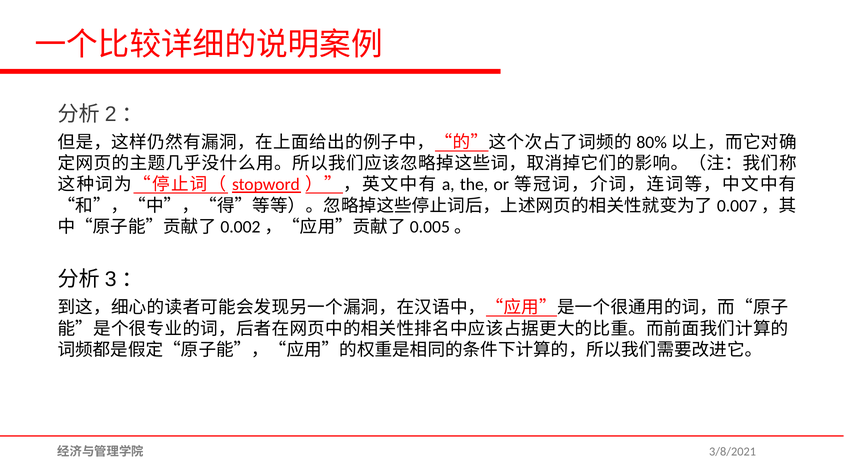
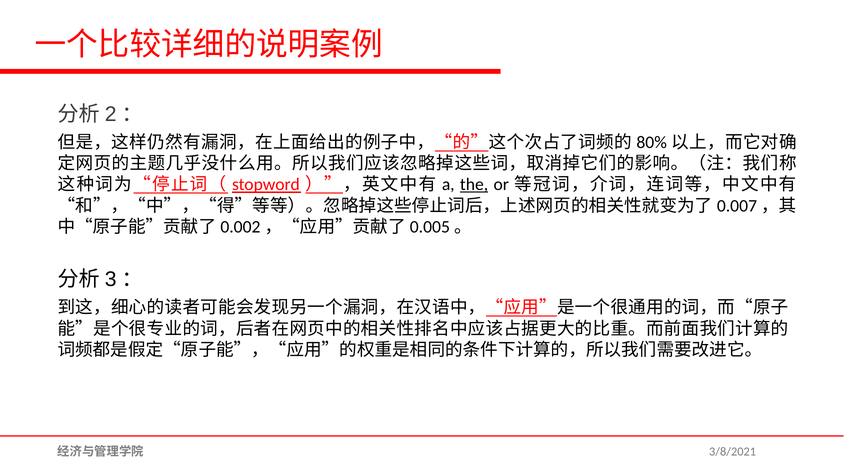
the underline: none -> present
